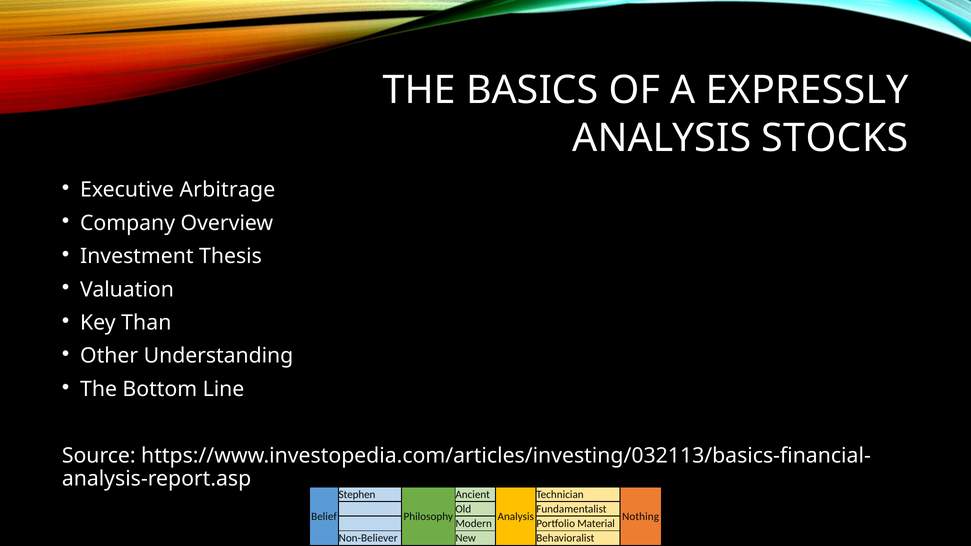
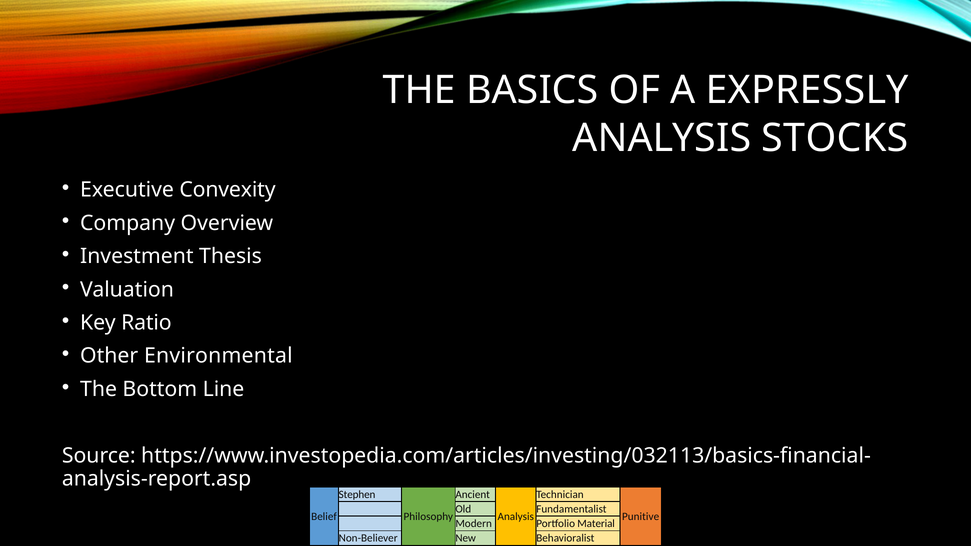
Arbitrage: Arbitrage -> Convexity
Than: Than -> Ratio
Understanding: Understanding -> Environmental
Nothing: Nothing -> Punitive
